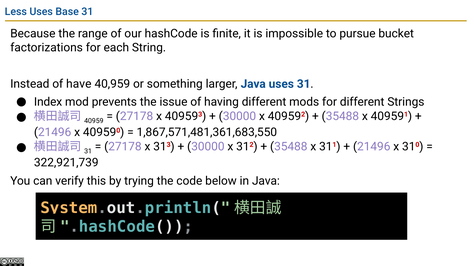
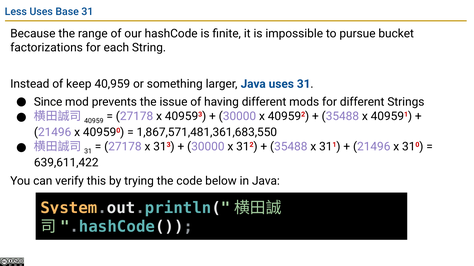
have: have -> keep
Index: Index -> Since
322,921,739: 322,921,739 -> 639,611,422
